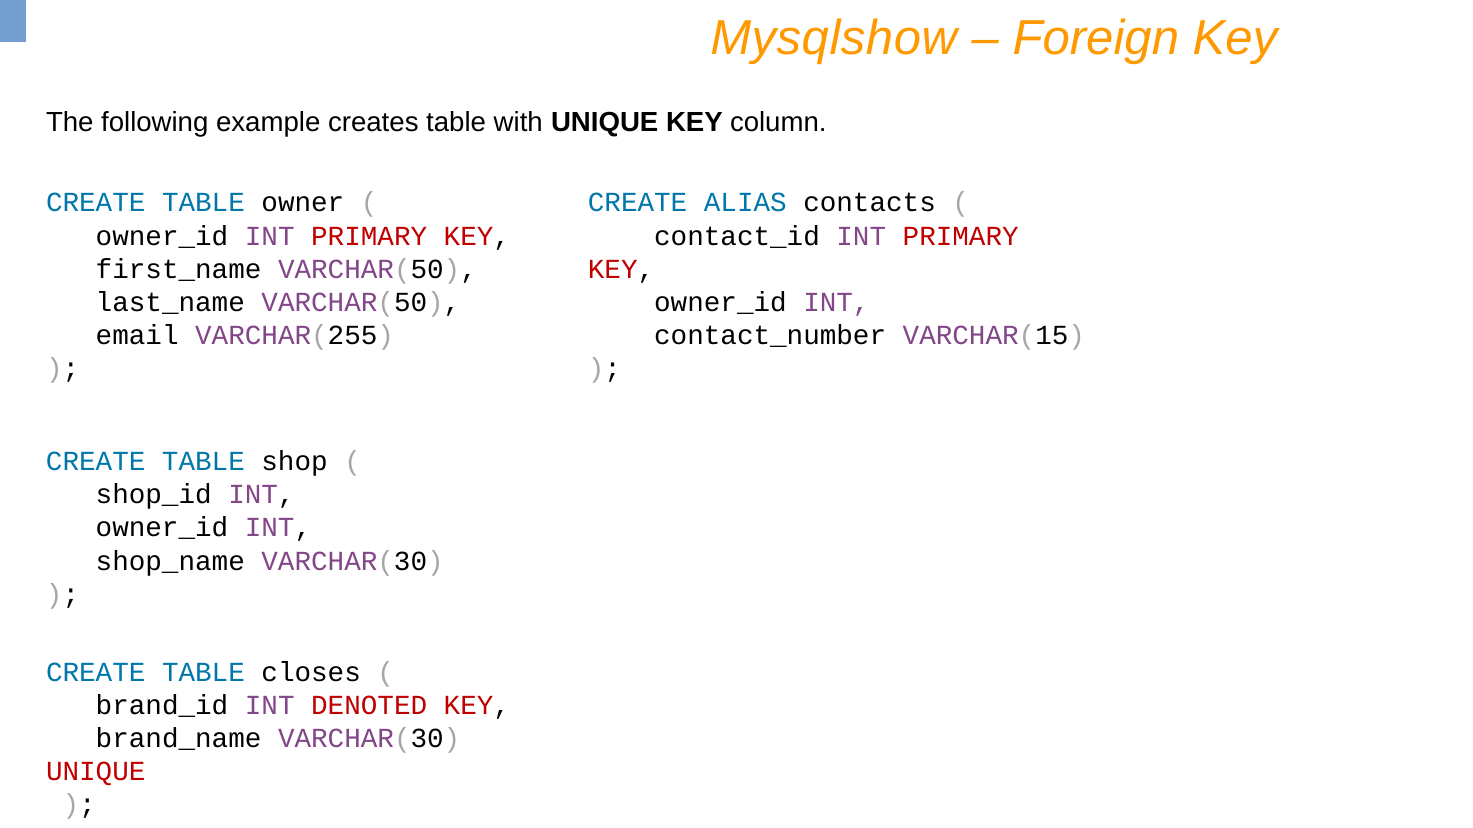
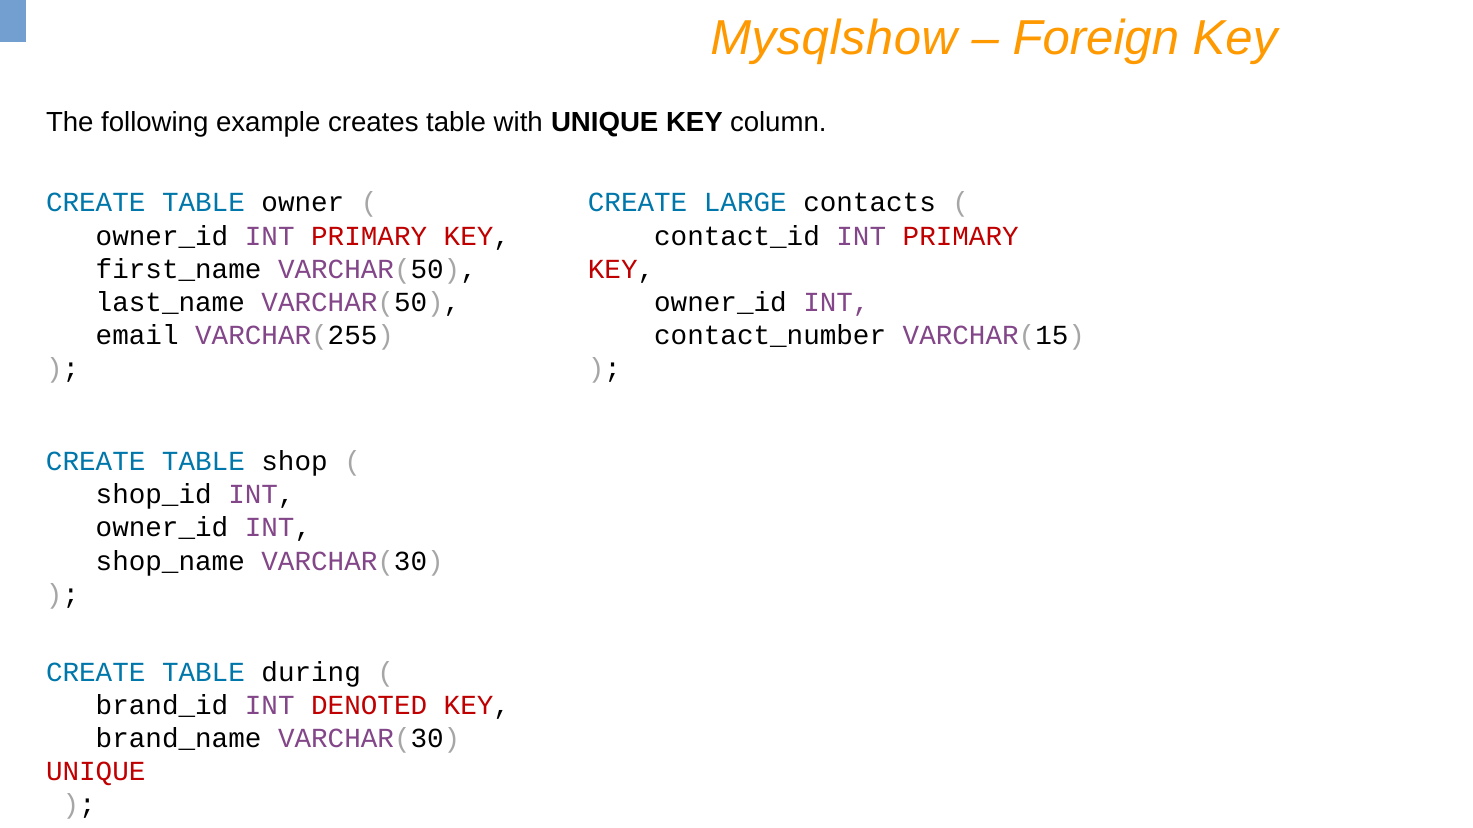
ALIAS: ALIAS -> LARGE
closes: closes -> during
